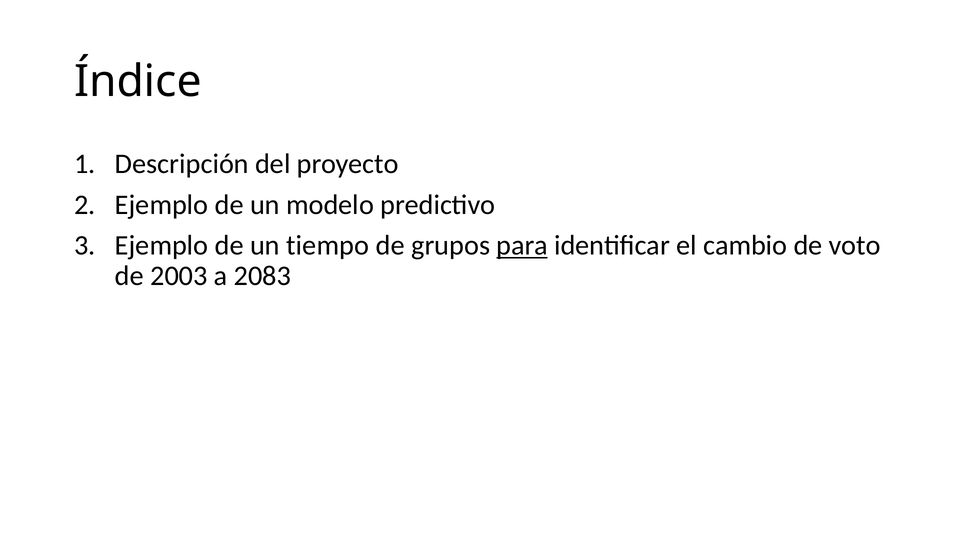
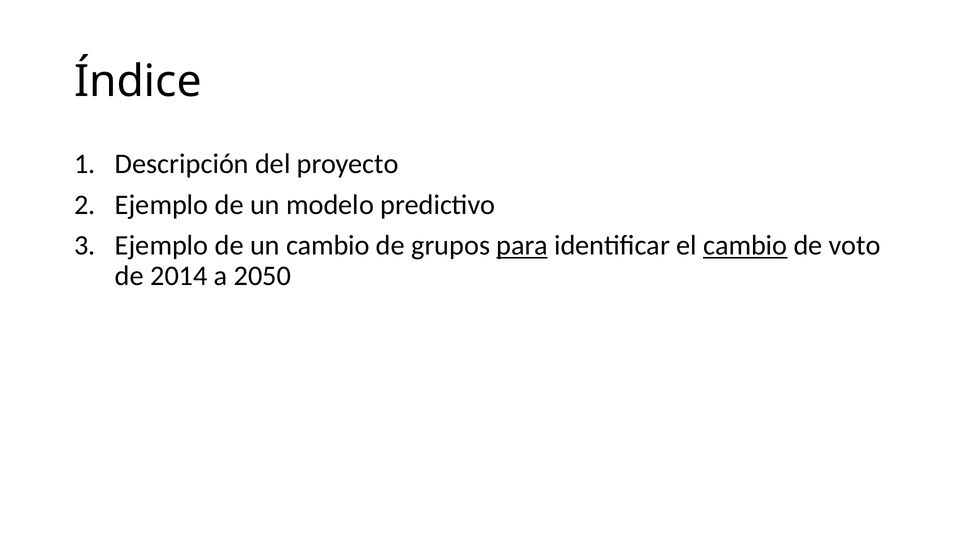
un tiempo: tiempo -> cambio
cambio at (745, 246) underline: none -> present
2003: 2003 -> 2014
2083: 2083 -> 2050
